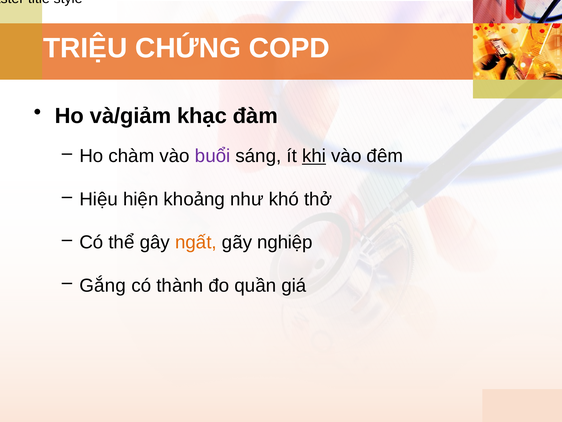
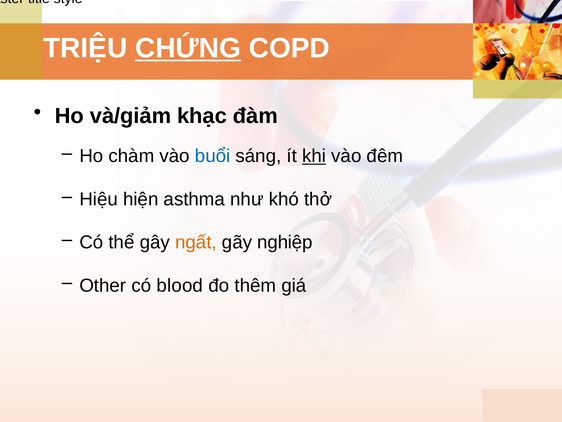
CHỨNG underline: none -> present
buổi colour: purple -> blue
khoảng: khoảng -> asthma
Gắng: Gắng -> Other
thành: thành -> blood
quần: quần -> thêm
